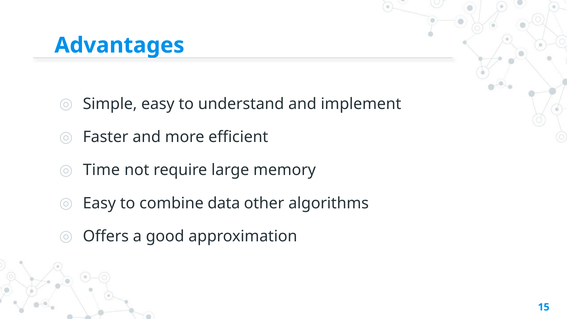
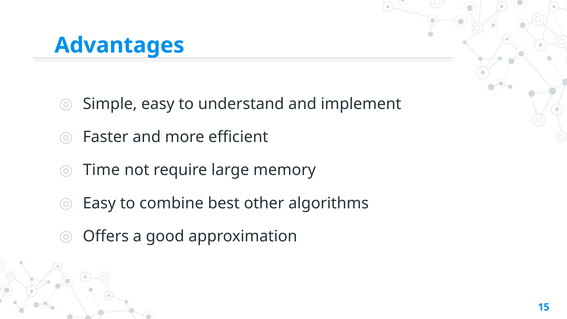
data: data -> best
